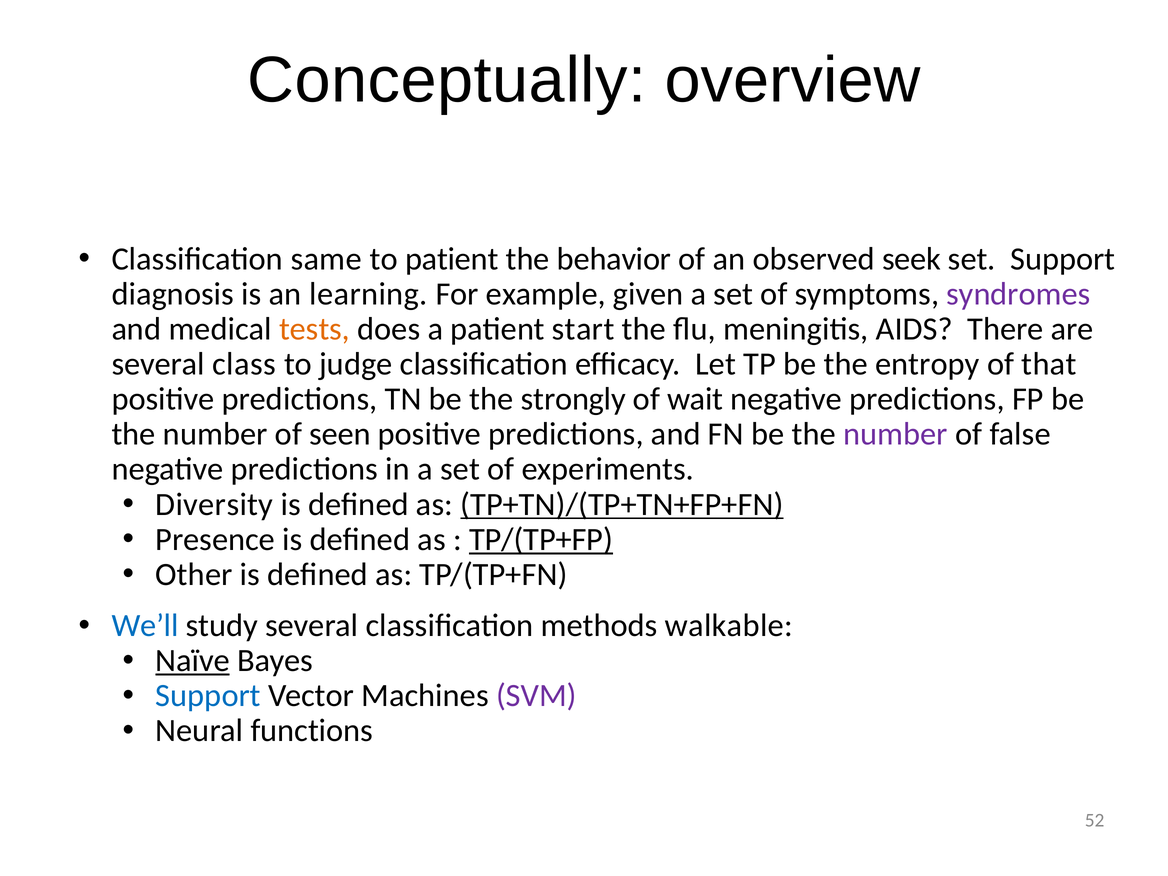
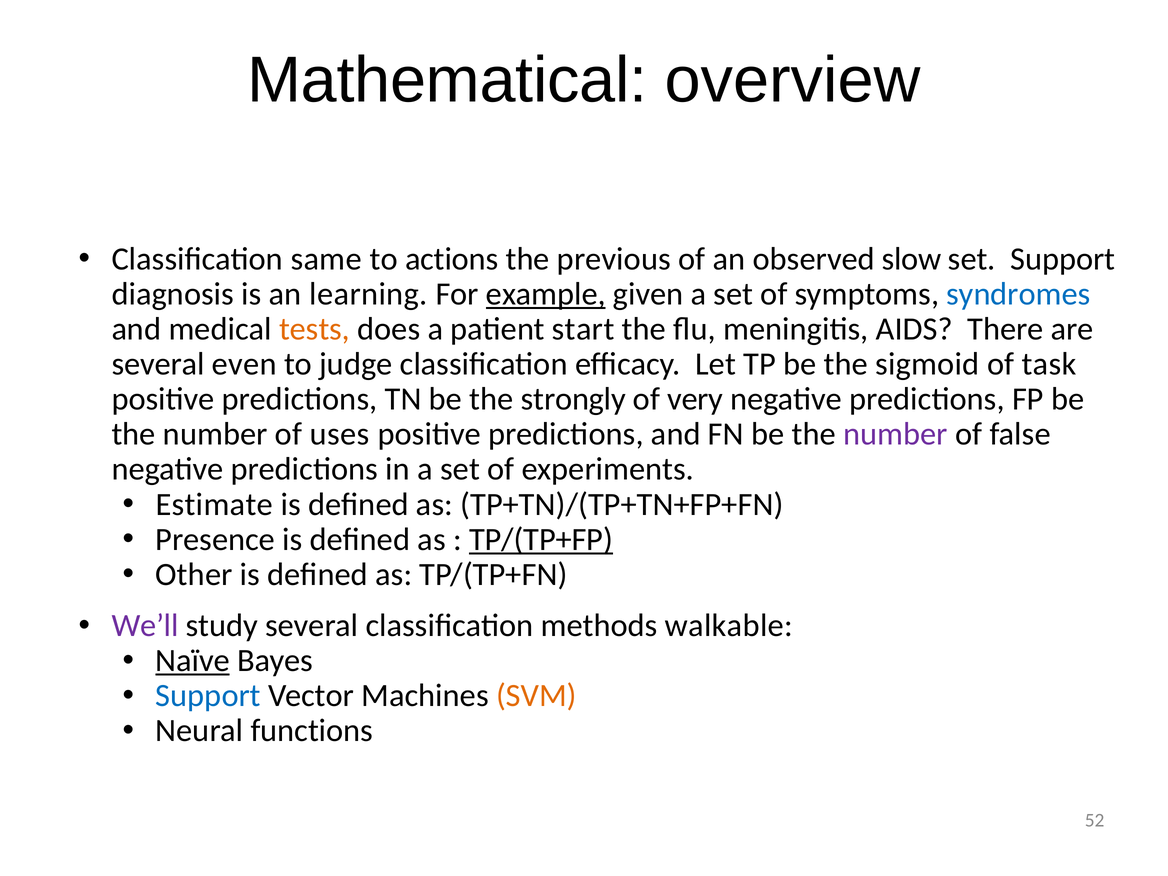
Conceptually: Conceptually -> Mathematical
to patient: patient -> actions
behavior: behavior -> previous
seek: seek -> slow
example underline: none -> present
syndromes colour: purple -> blue
class: class -> even
entropy: entropy -> sigmoid
that: that -> task
wait: wait -> very
seen: seen -> uses
Diversity: Diversity -> Estimate
TP+TN)/(TP+TN+FP+FN underline: present -> none
We’ll colour: blue -> purple
SVM colour: purple -> orange
